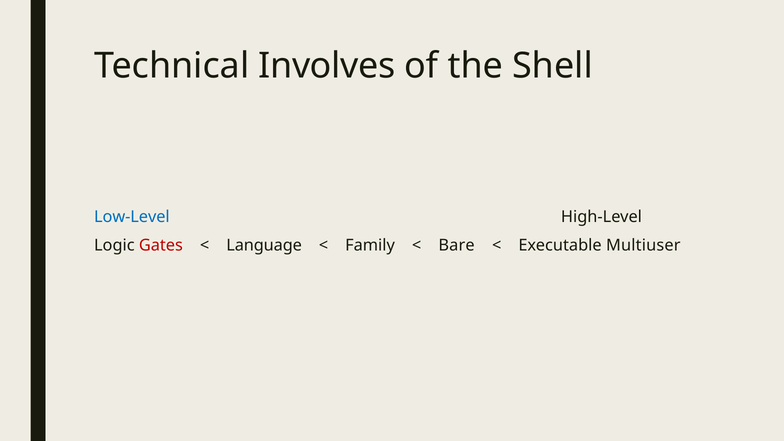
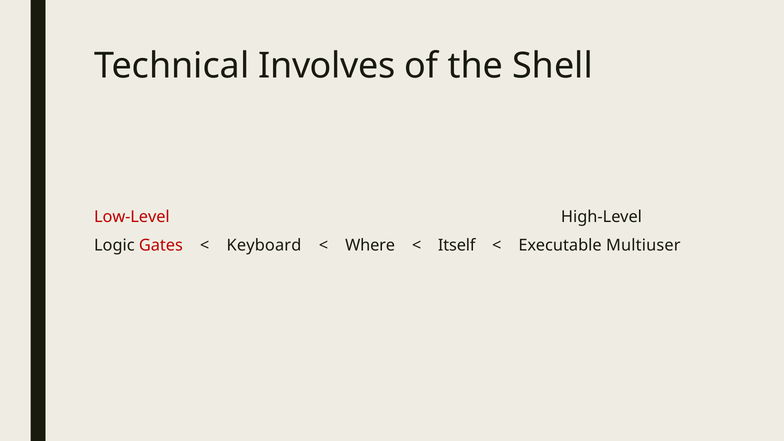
Low-Level colour: blue -> red
Language: Language -> Keyboard
Family: Family -> Where
Bare: Bare -> Itself
